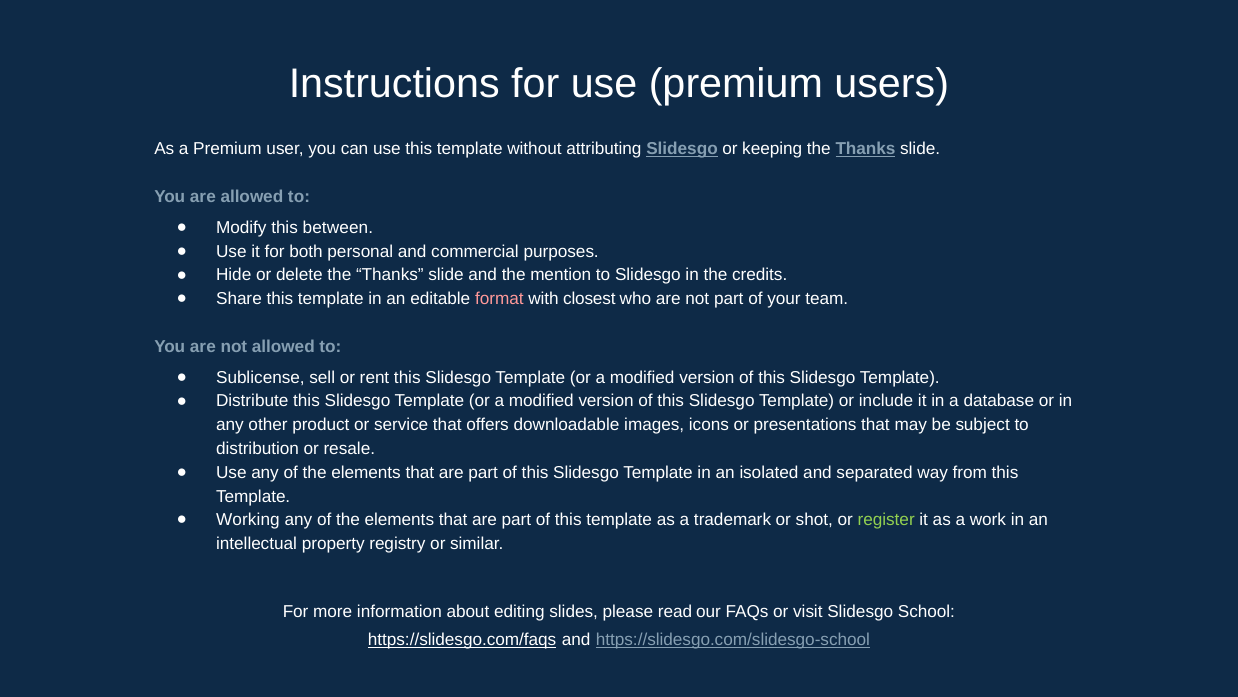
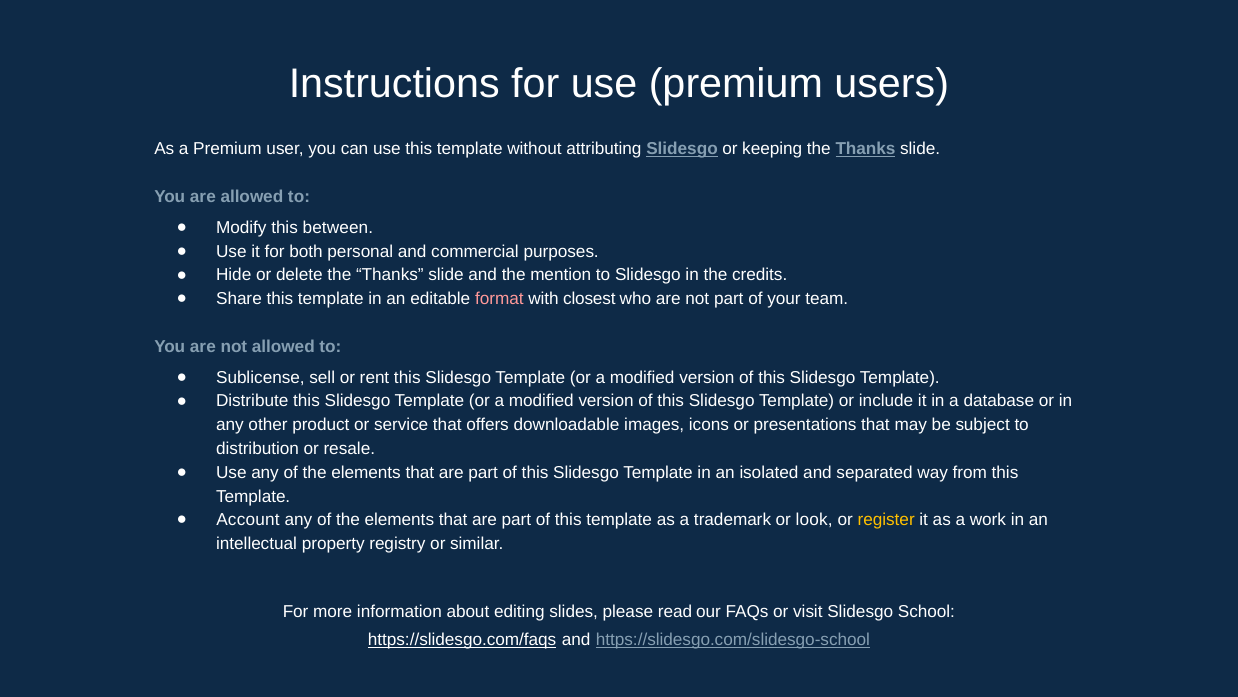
Working: Working -> Account
shot: shot -> look
register colour: light green -> yellow
